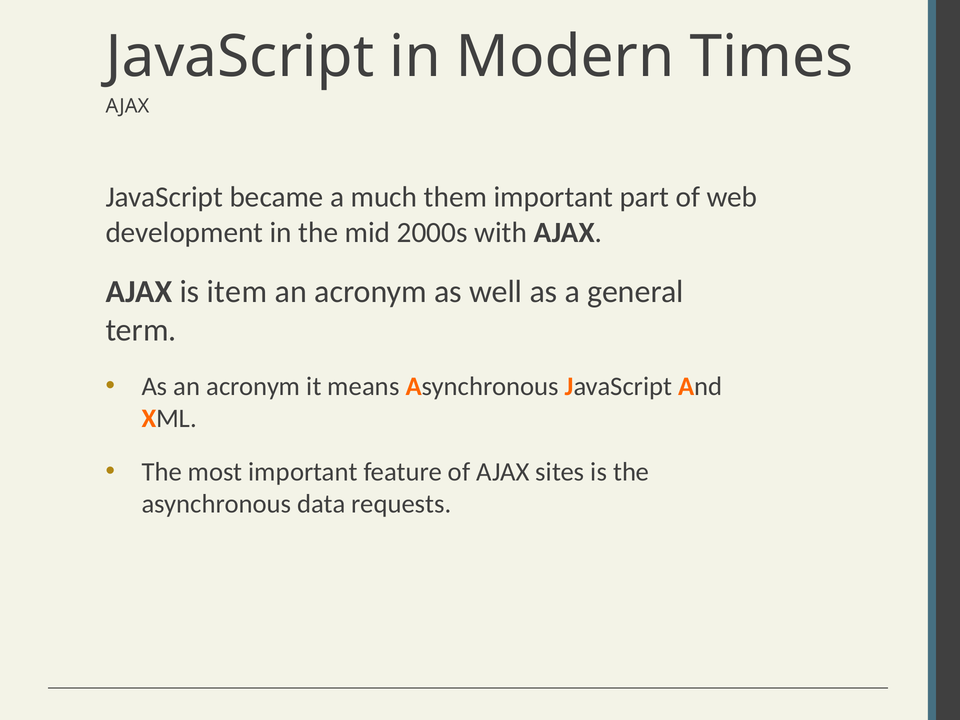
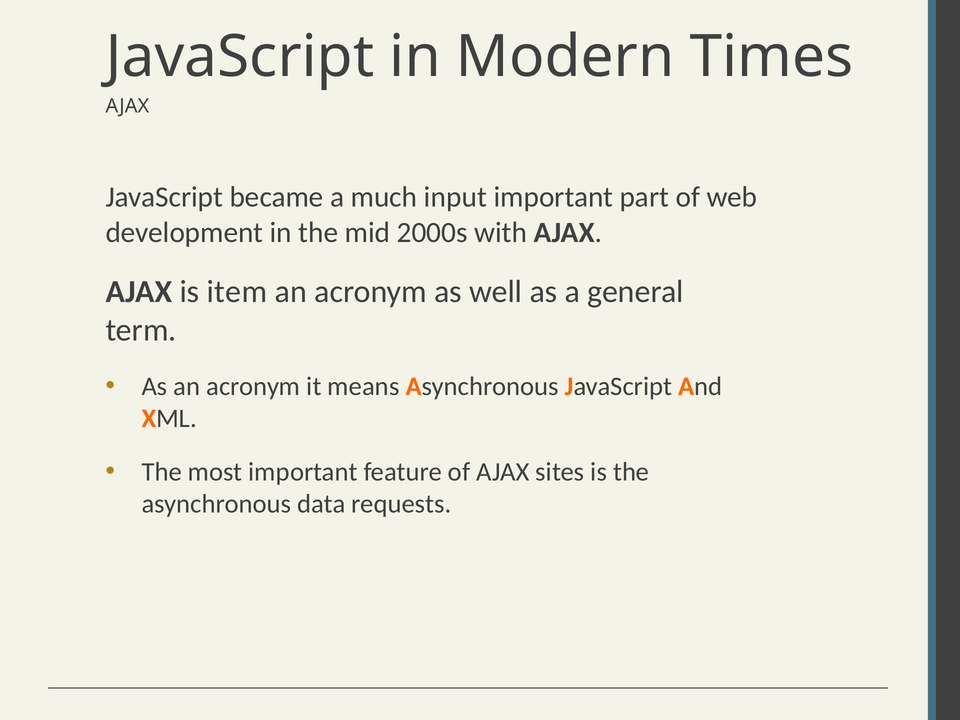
them: them -> input
